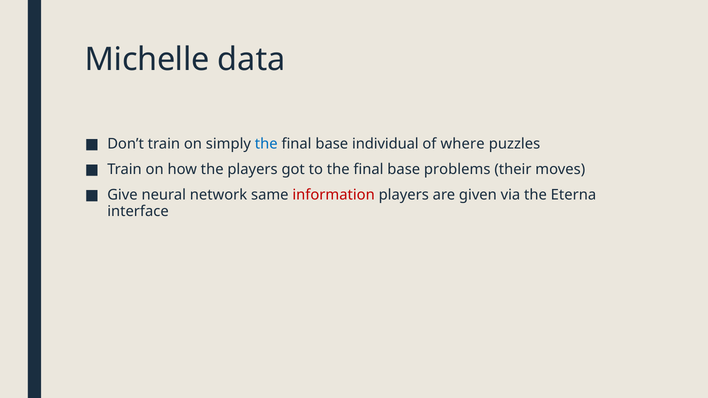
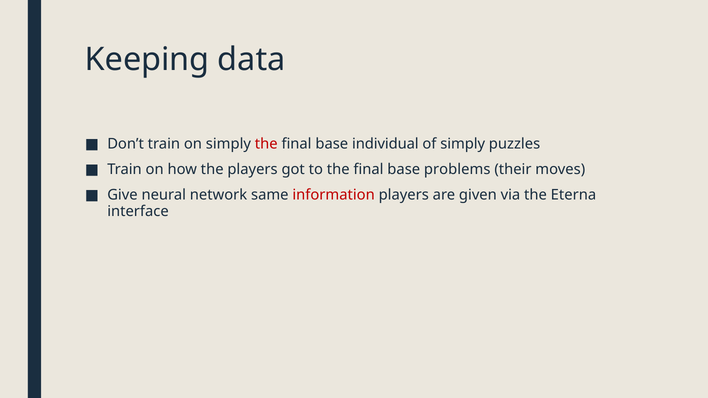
Michelle: Michelle -> Keeping
the at (266, 144) colour: blue -> red
of where: where -> simply
